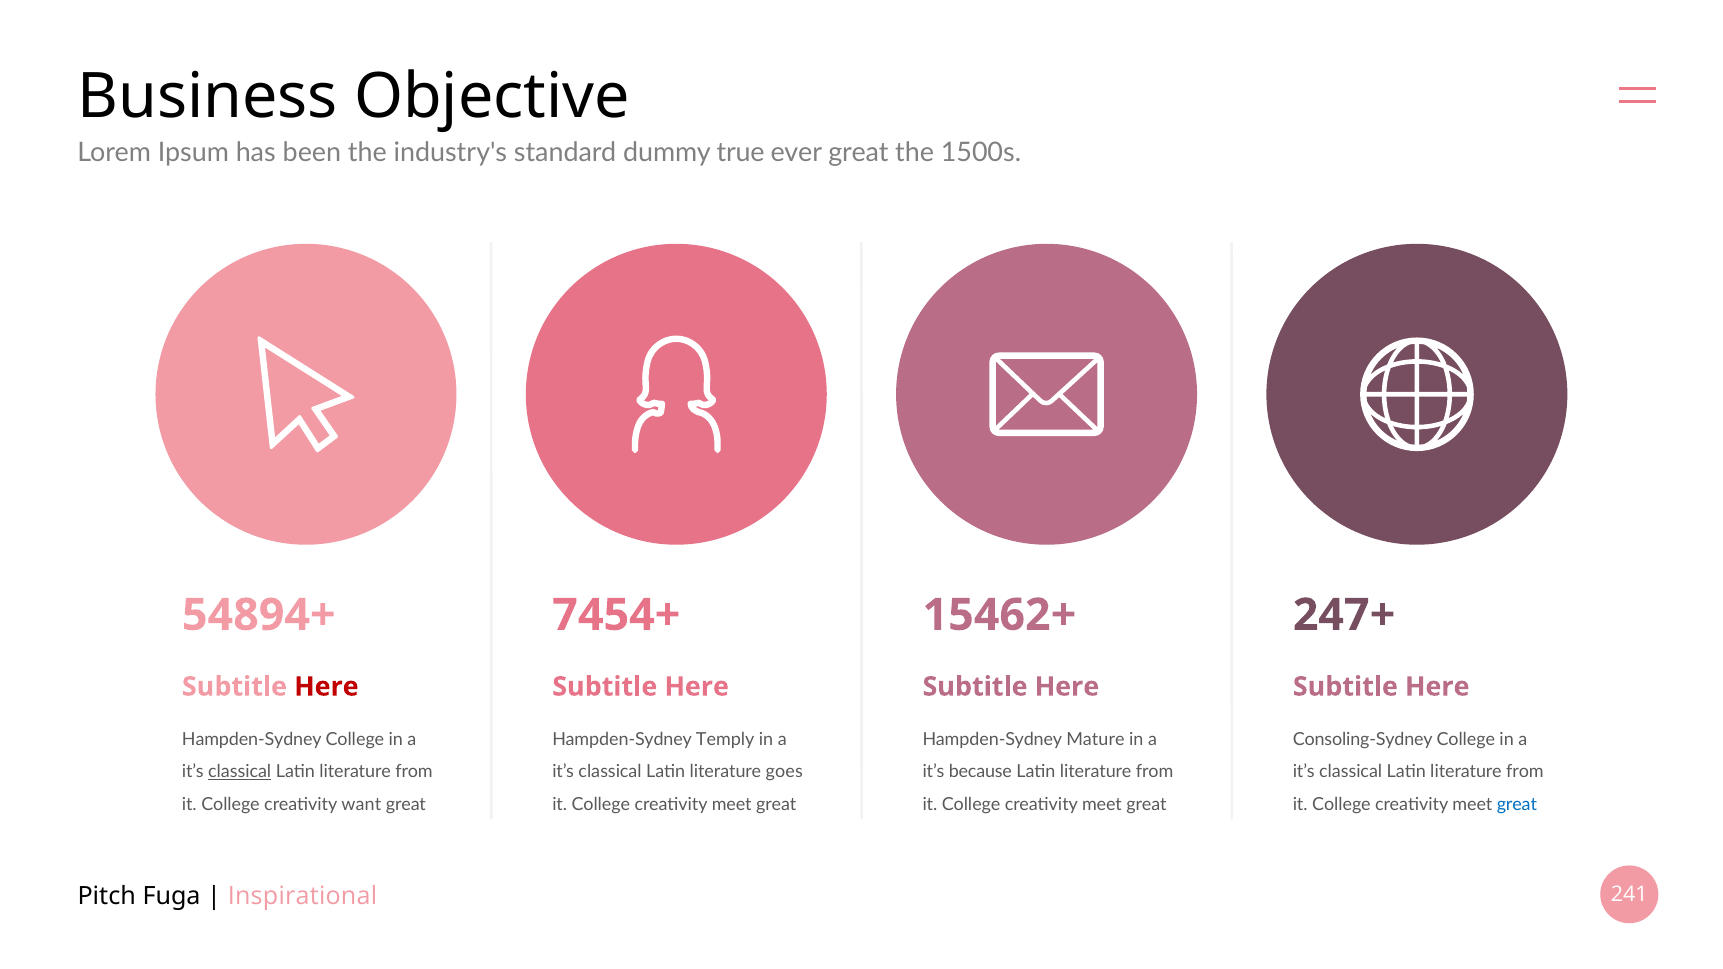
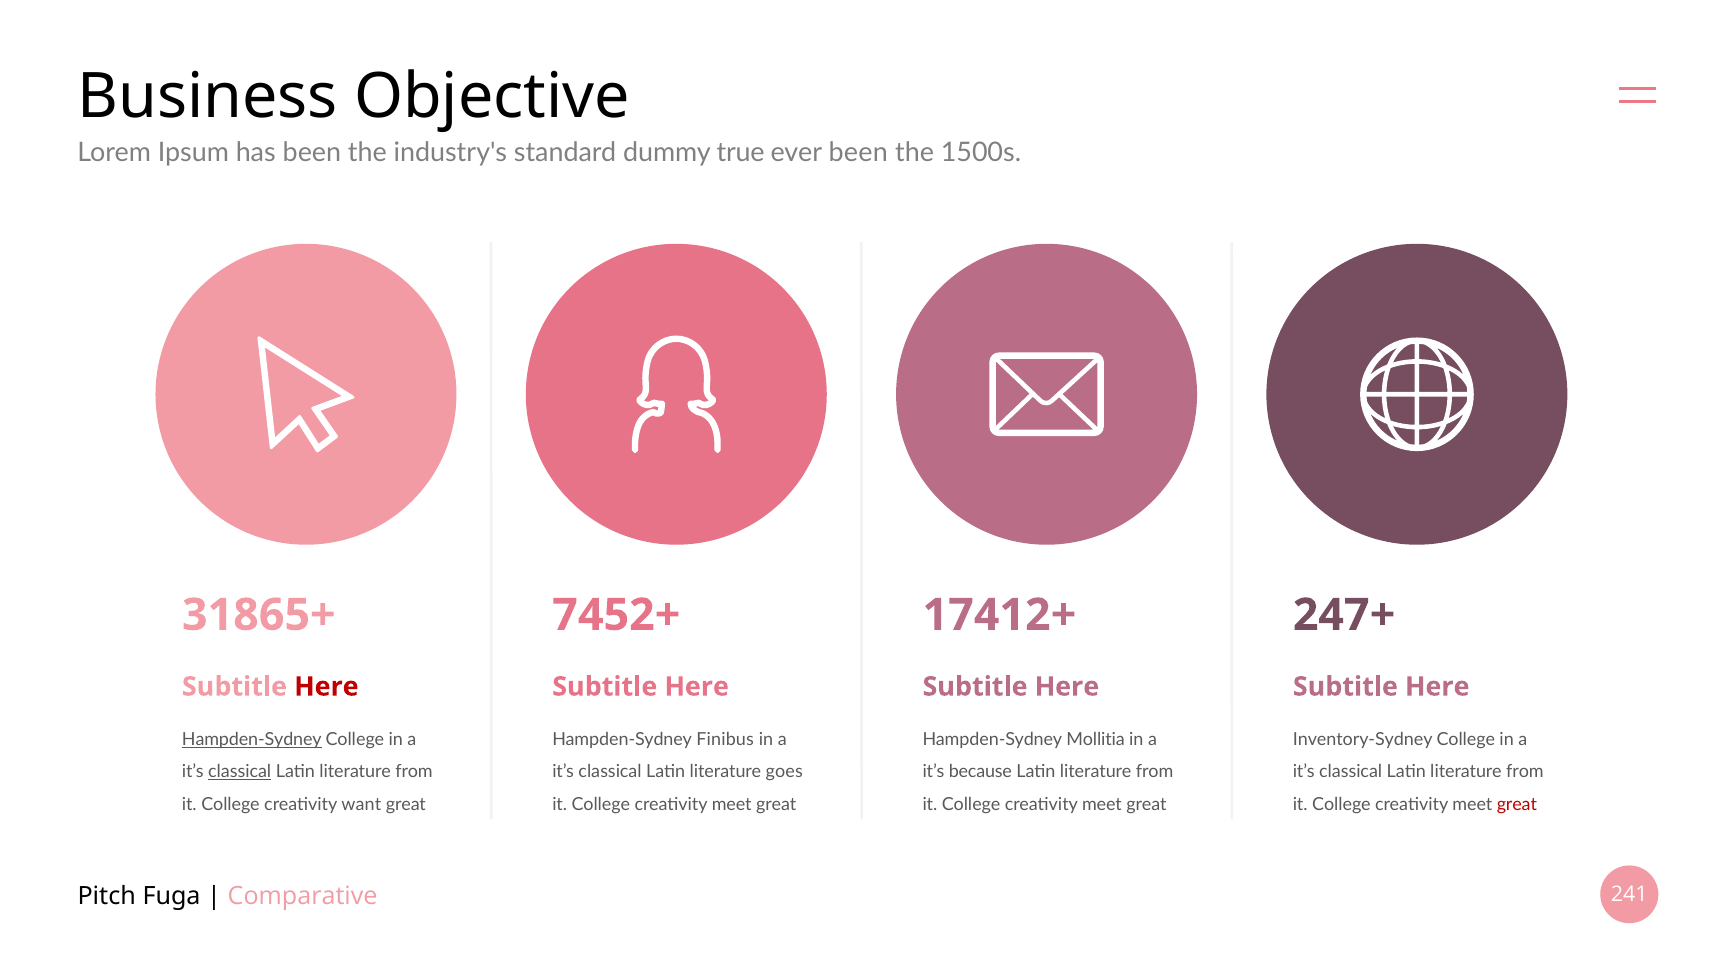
ever great: great -> been
54894+: 54894+ -> 31865+
7454+: 7454+ -> 7452+
15462+: 15462+ -> 17412+
Hampden-Sydney at (252, 740) underline: none -> present
Temply: Temply -> Finibus
Mature: Mature -> Mollitia
Consoling-Sydney: Consoling-Sydney -> Inventory-Sydney
great at (1517, 804) colour: blue -> red
Inspirational: Inspirational -> Comparative
